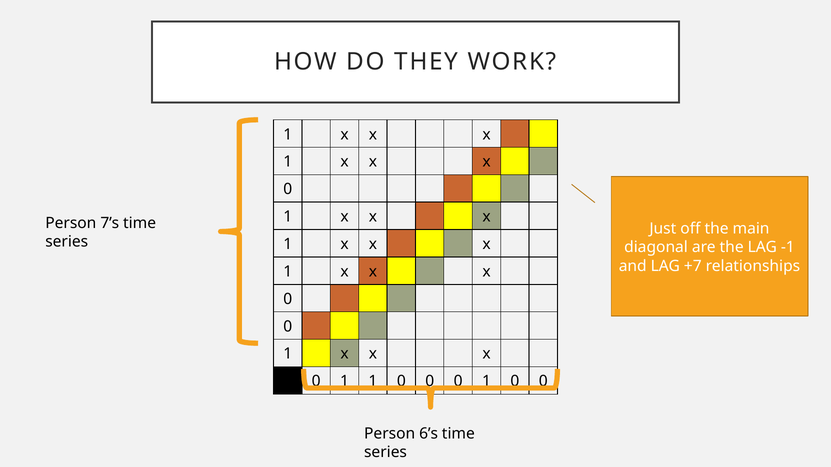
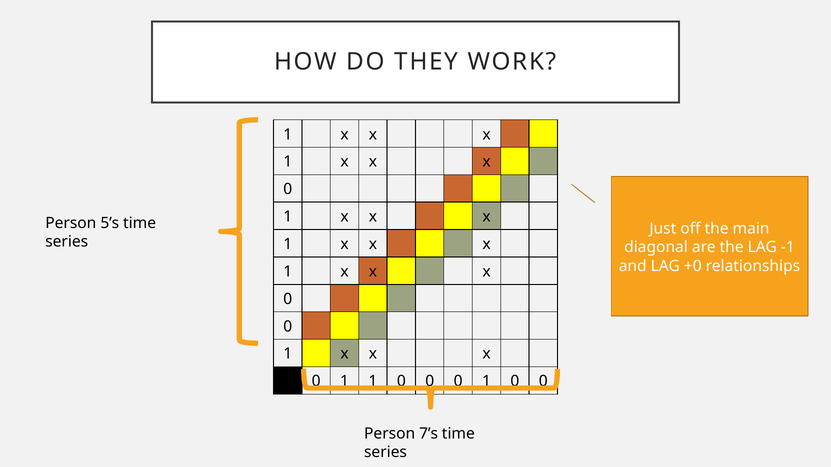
7’s: 7’s -> 5’s
+7: +7 -> +0
6’s: 6’s -> 7’s
